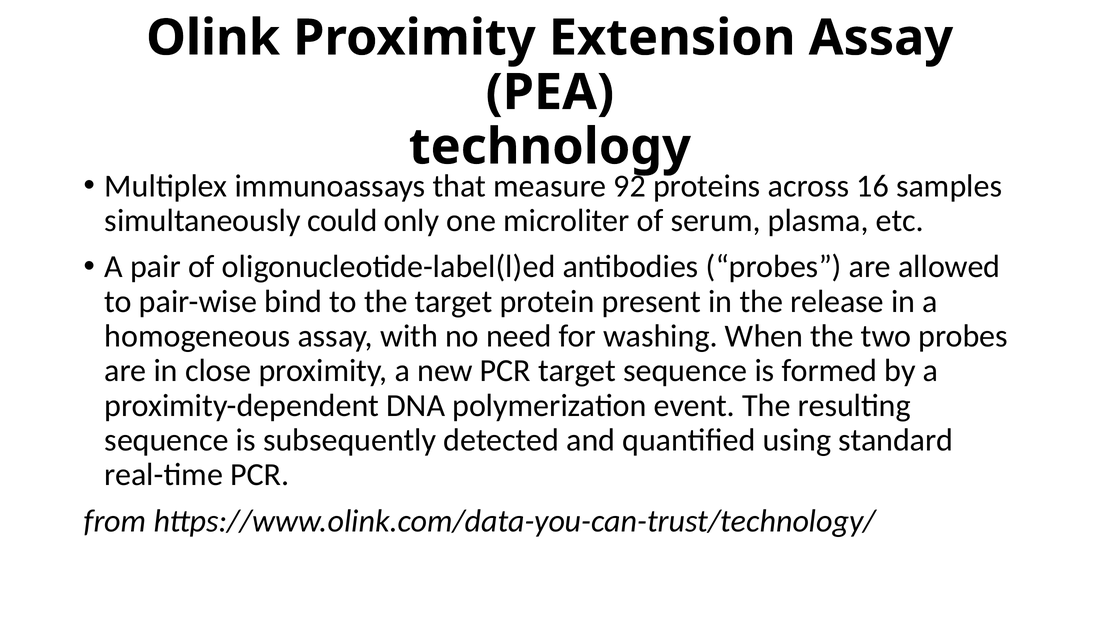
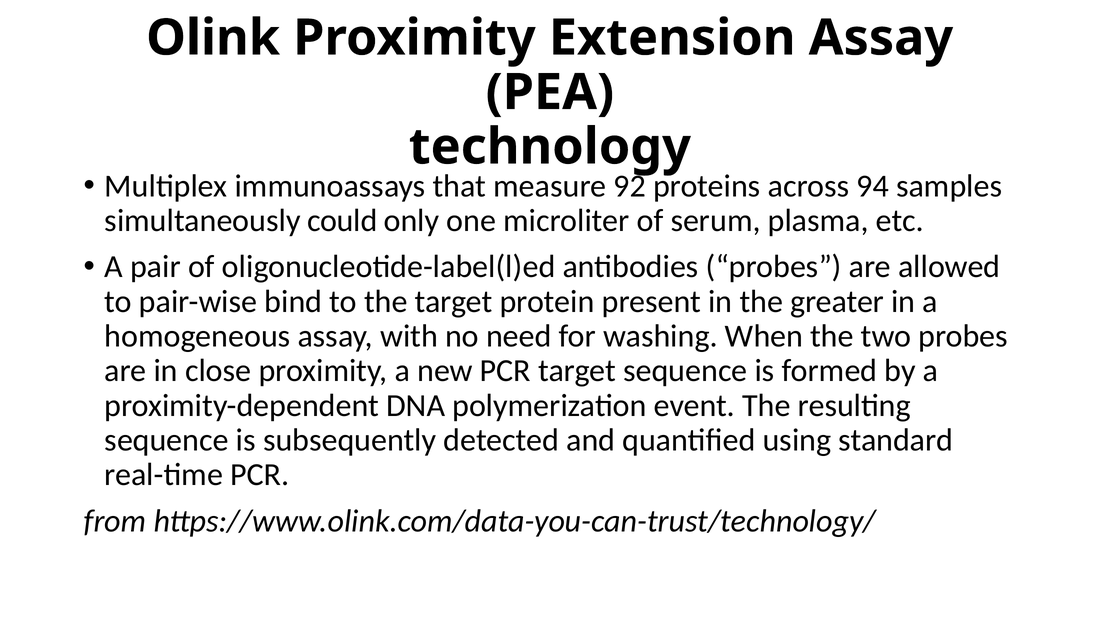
16: 16 -> 94
release: release -> greater
